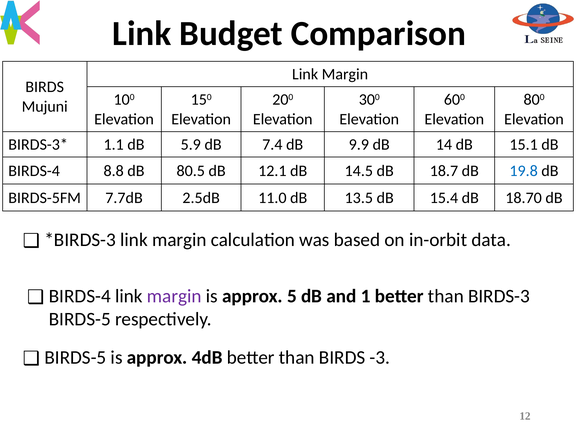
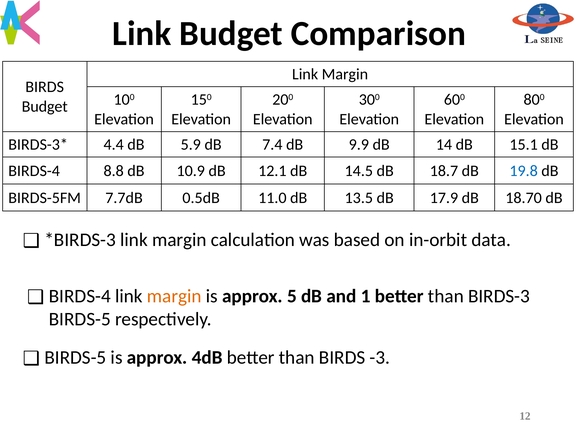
Mujuni at (45, 107): Mujuni -> Budget
1.1: 1.1 -> 4.4
80.5: 80.5 -> 10.9
2.5dB: 2.5dB -> 0.5dB
15.4: 15.4 -> 17.9
margin at (174, 296) colour: purple -> orange
